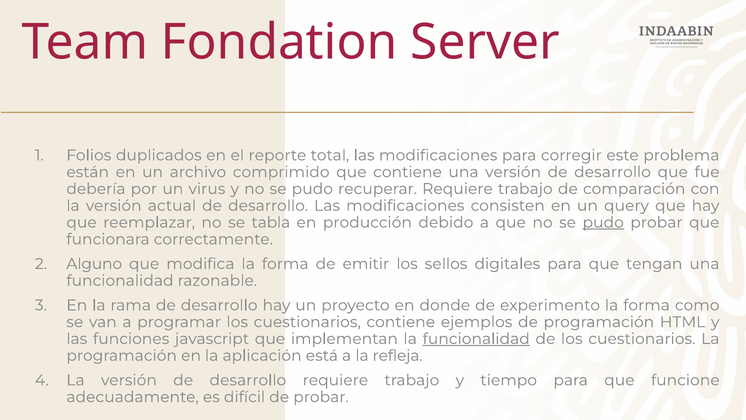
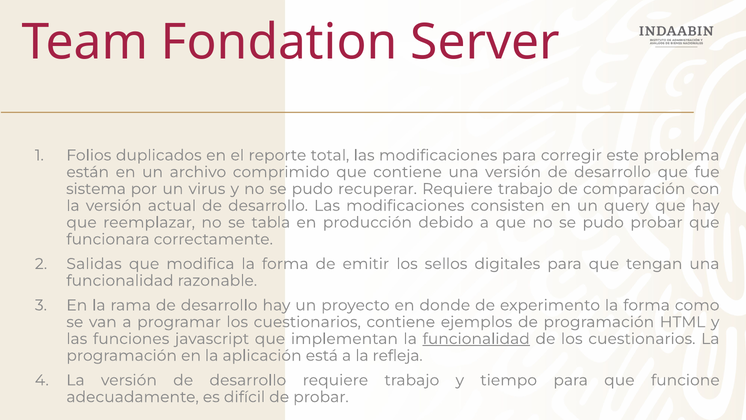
debería: debería -> sistema
pudo at (603, 222) underline: present -> none
Alguno: Alguno -> Salidas
